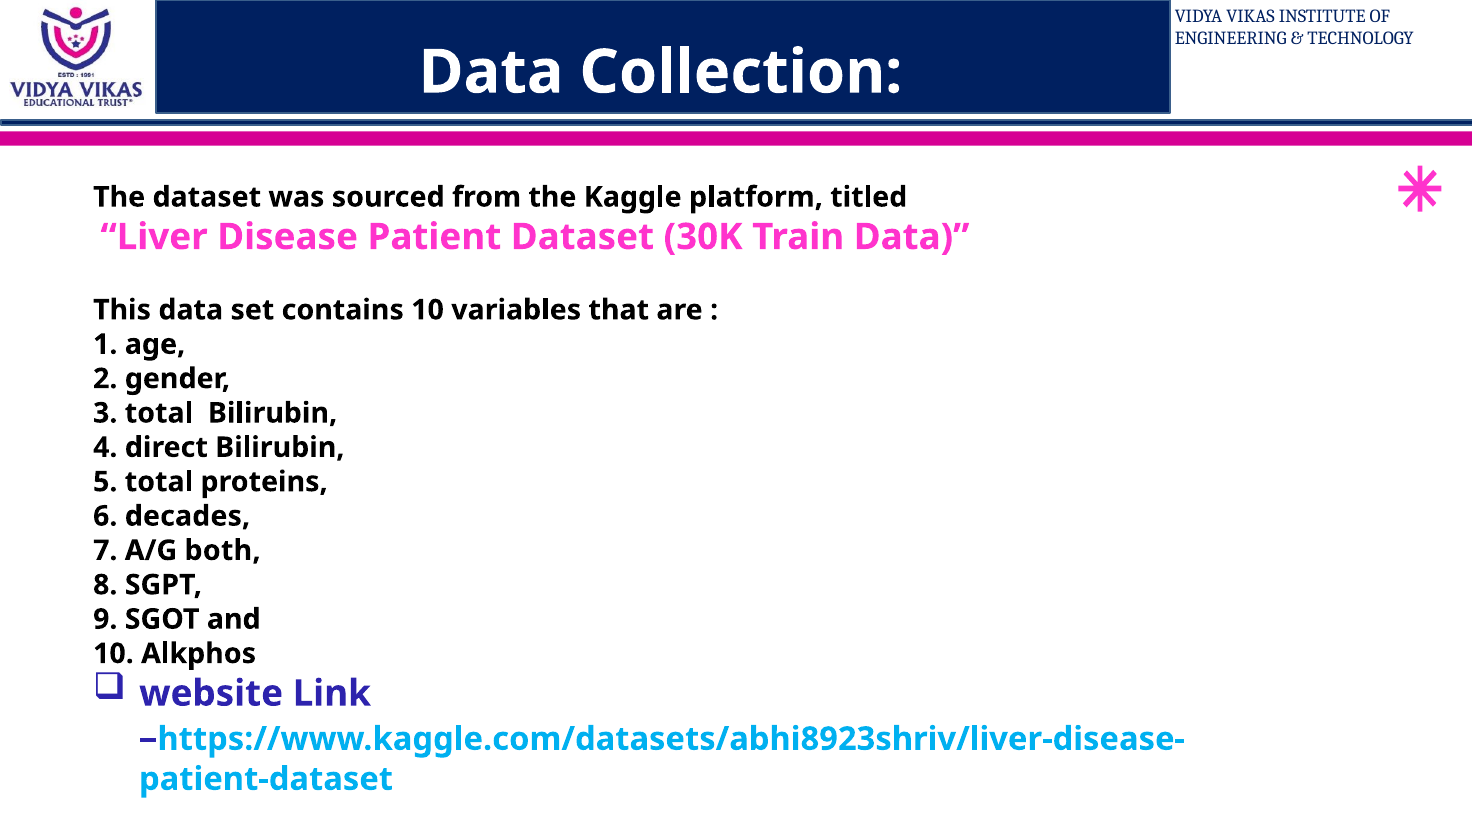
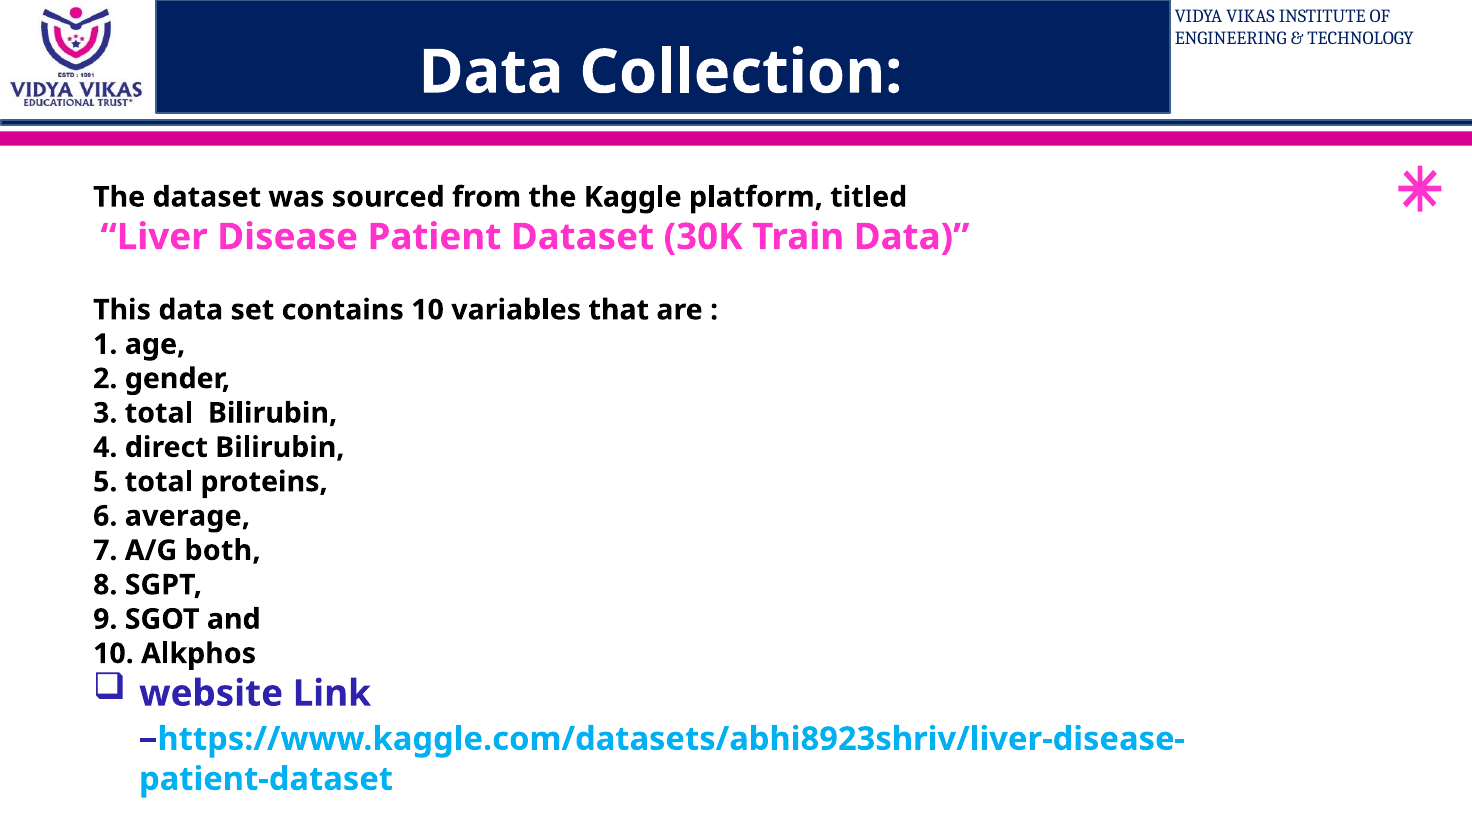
decades: decades -> average
